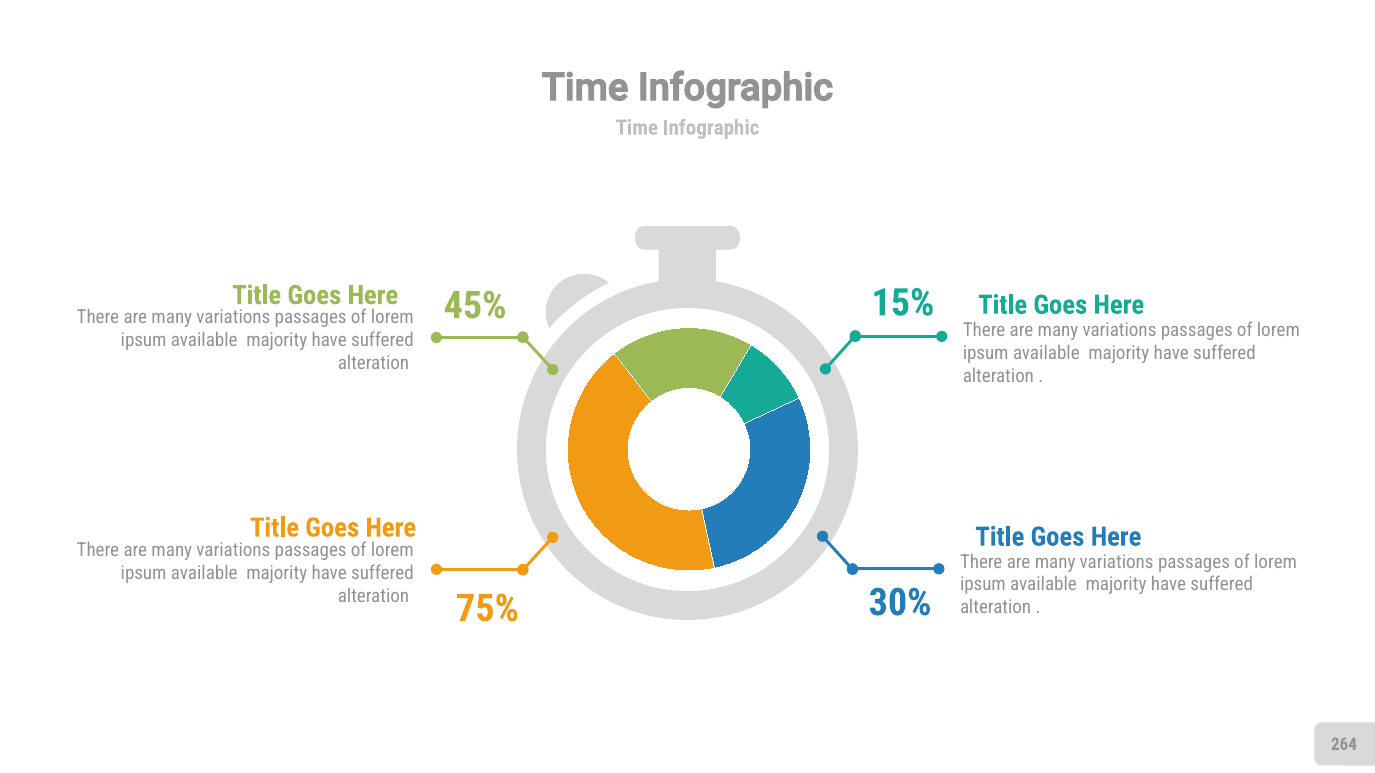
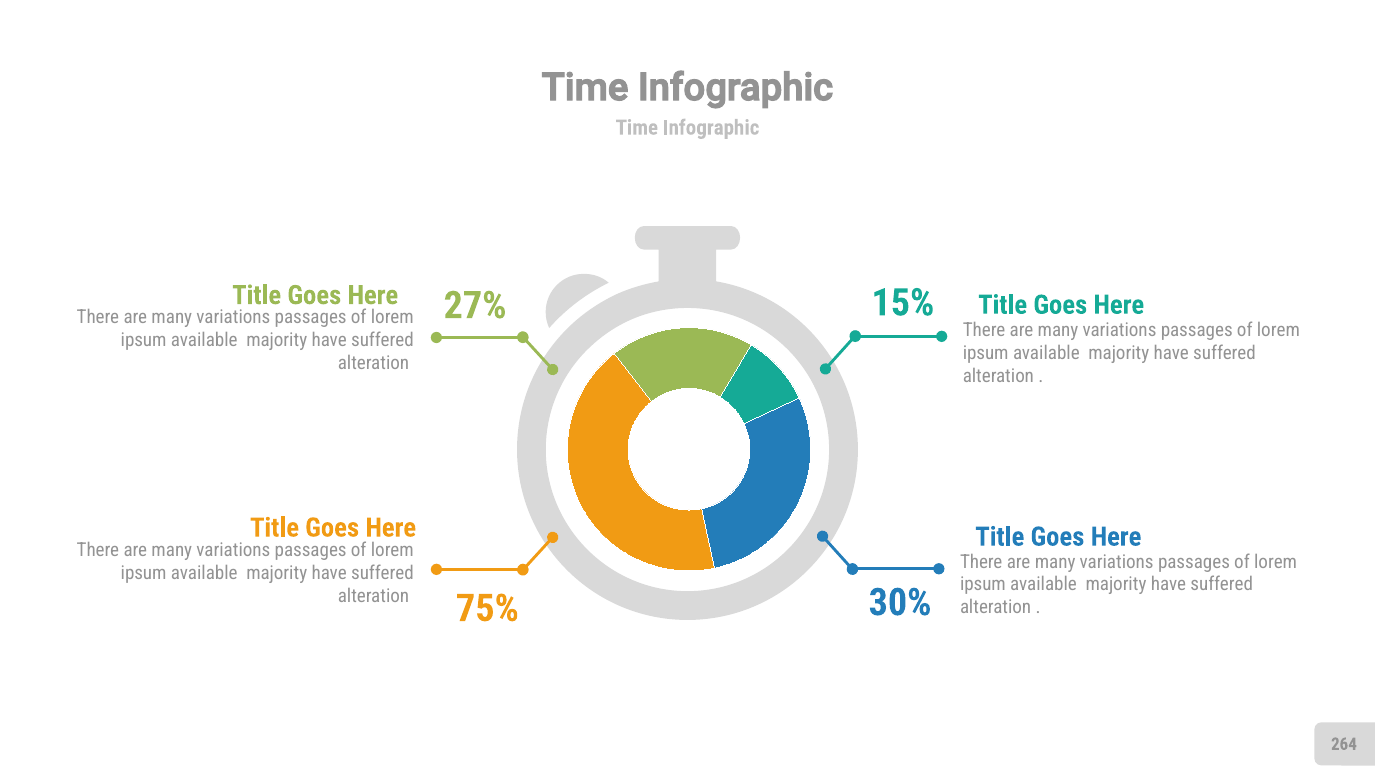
45%: 45% -> 27%
